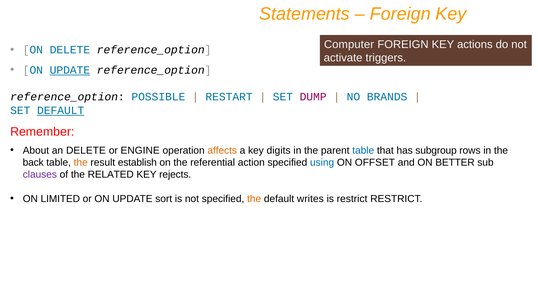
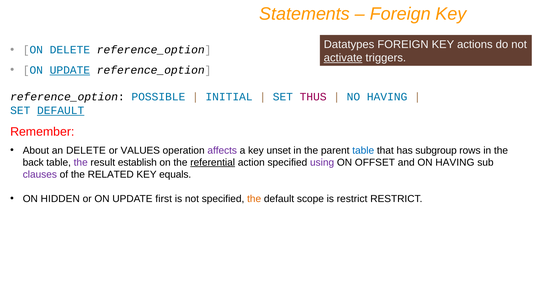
Computer: Computer -> Datatypes
activate underline: none -> present
RESTART: RESTART -> INITIAL
DUMP: DUMP -> THUS
NO BRANDS: BRANDS -> HAVING
ENGINE: ENGINE -> VALUES
affects colour: orange -> purple
digits: digits -> unset
the at (81, 163) colour: orange -> purple
referential underline: none -> present
using colour: blue -> purple
ON BETTER: BETTER -> HAVING
rejects: rejects -> equals
LIMITED: LIMITED -> HIDDEN
sort: sort -> first
writes: writes -> scope
